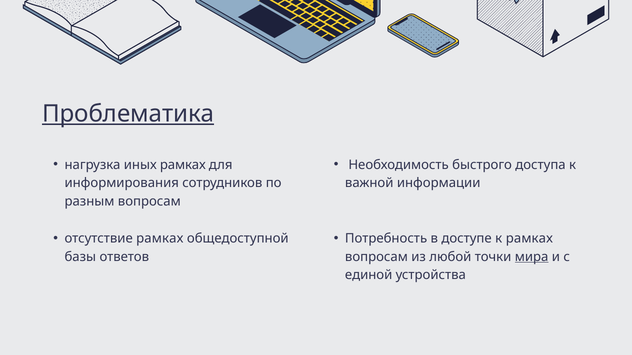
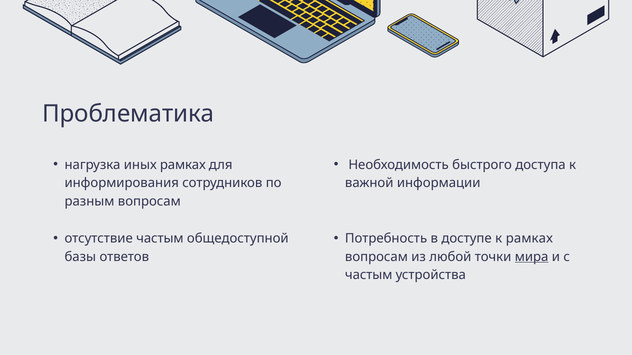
Проблематика underline: present -> none
отсутствие рамках: рамках -> частым
единой at (369, 275): единой -> частым
